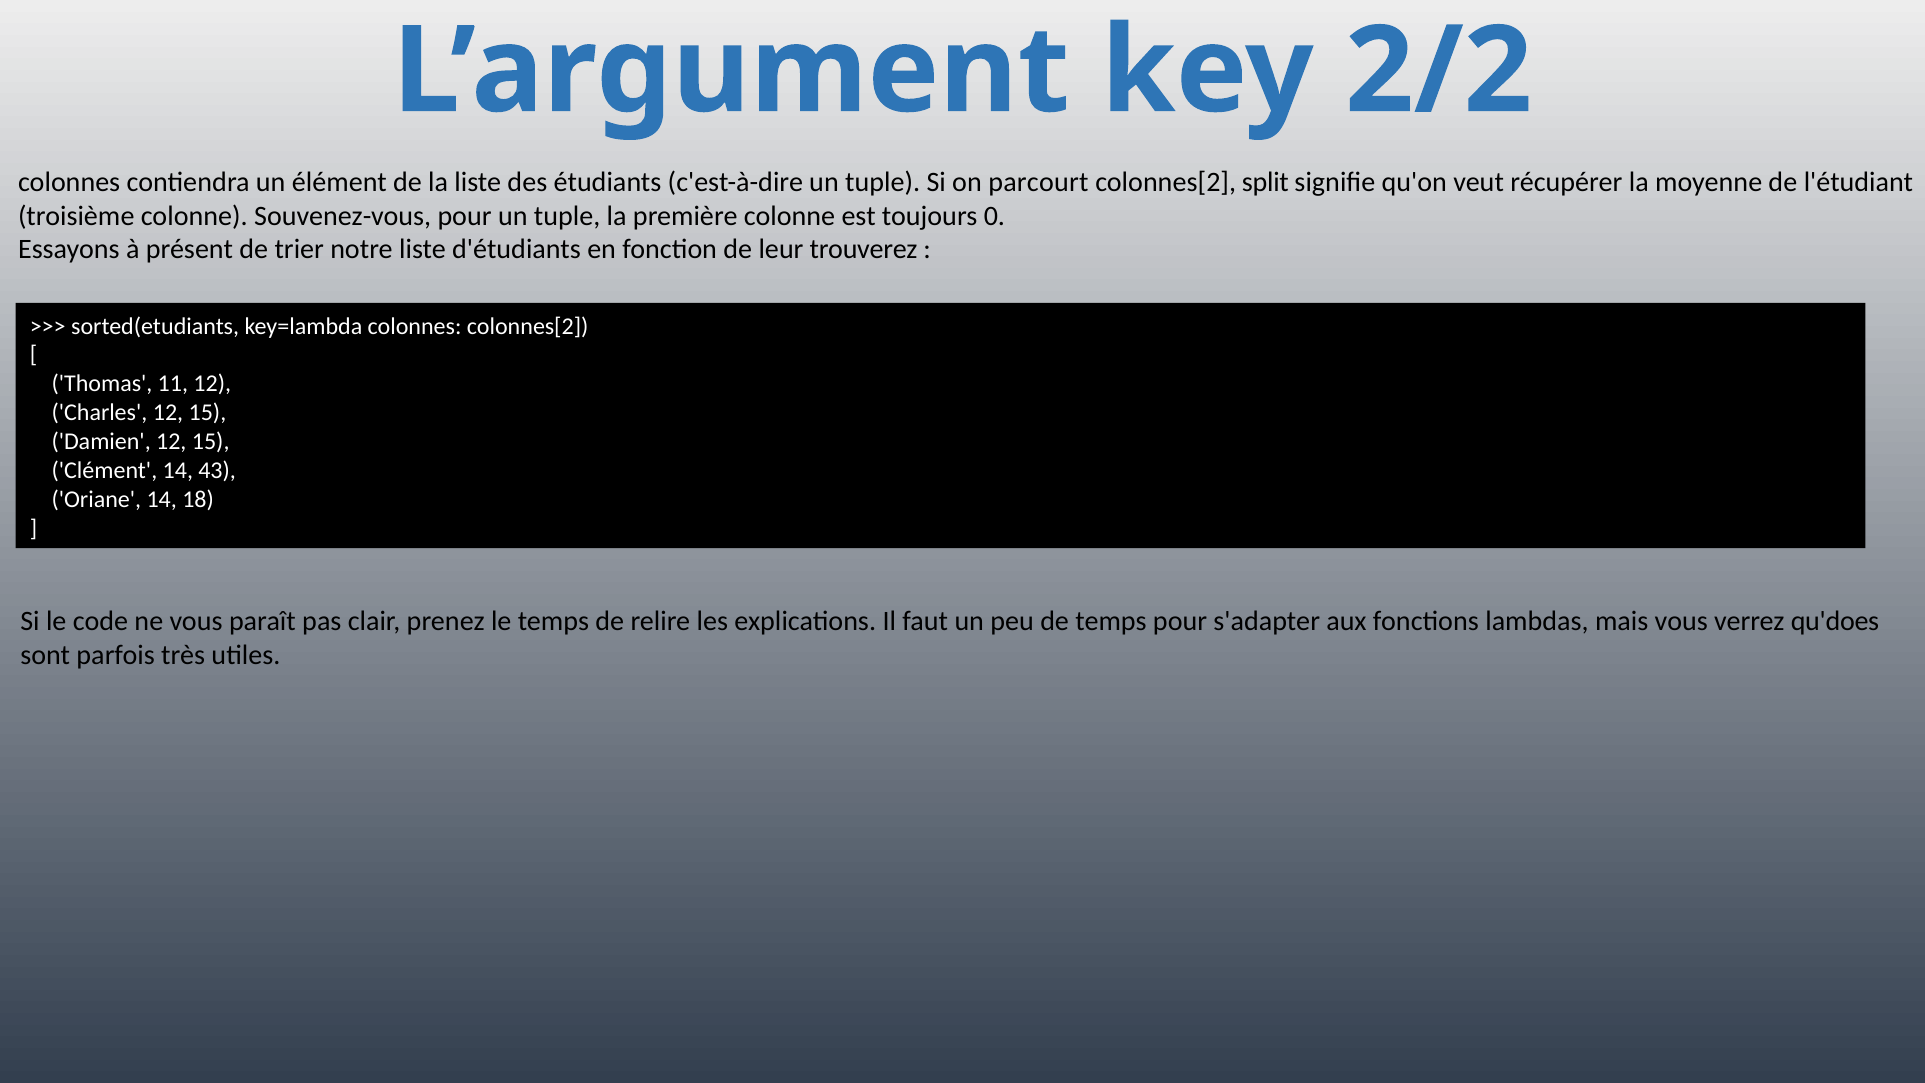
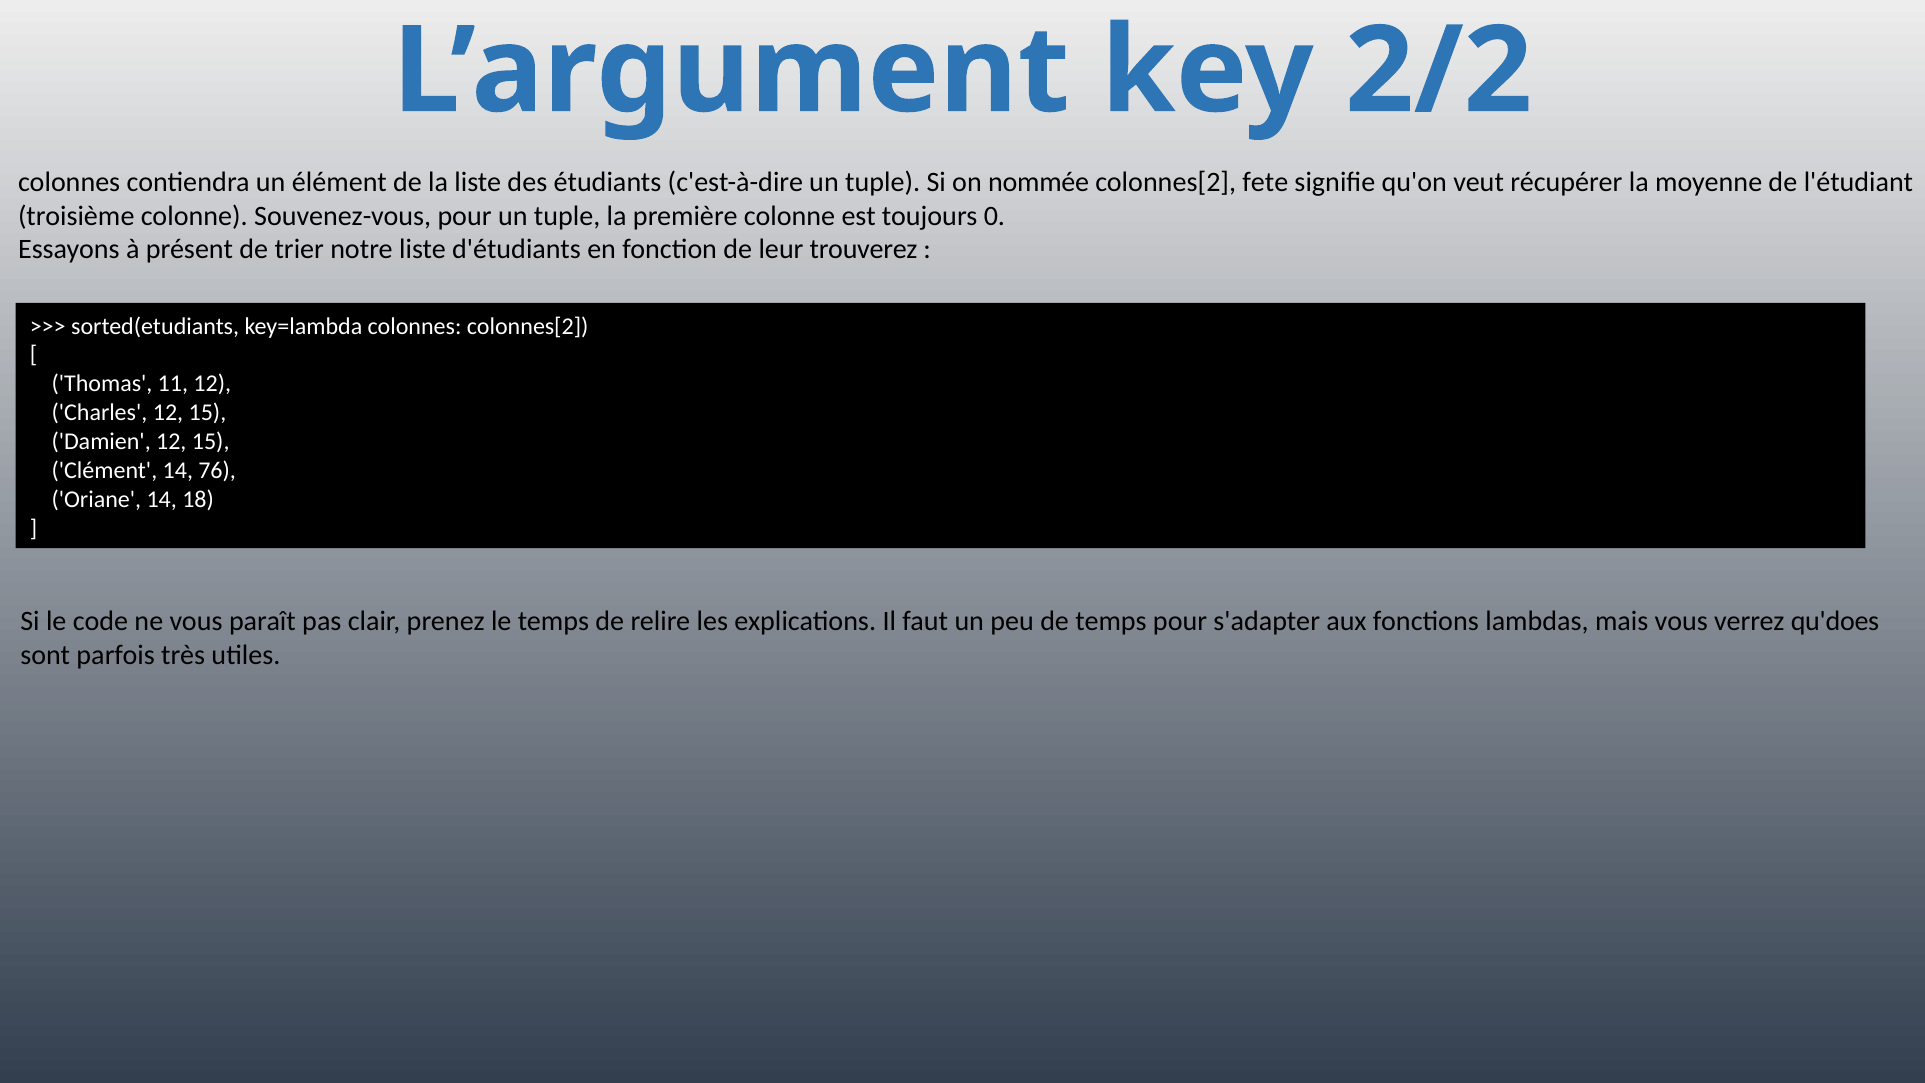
parcourt: parcourt -> nommée
split: split -> fete
43: 43 -> 76
